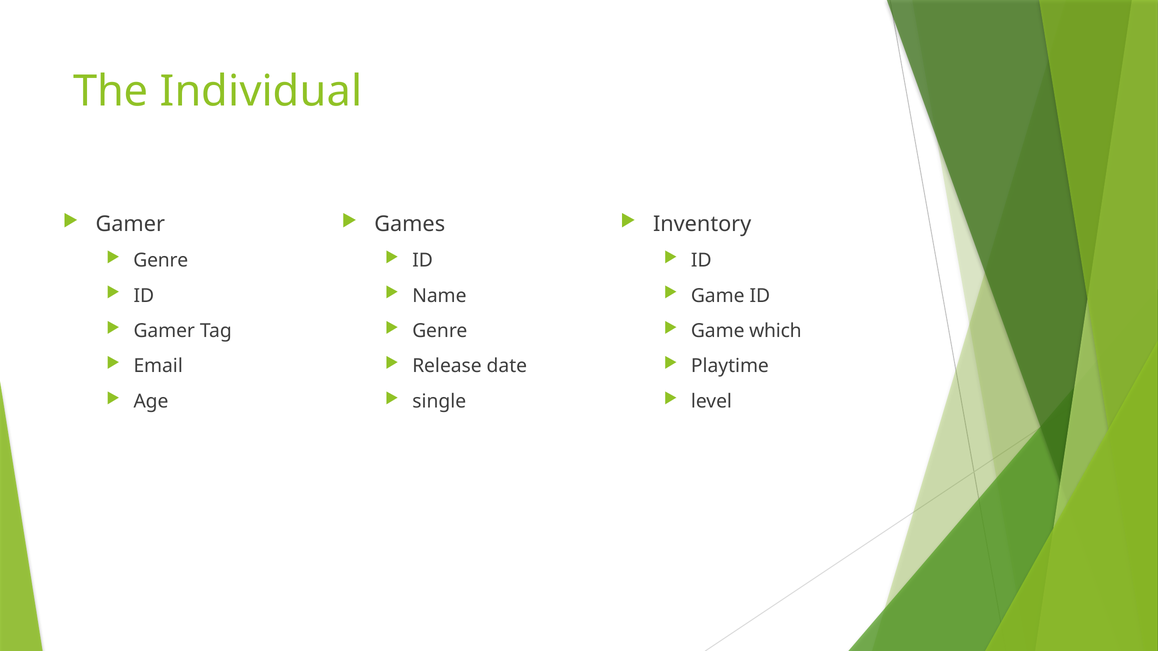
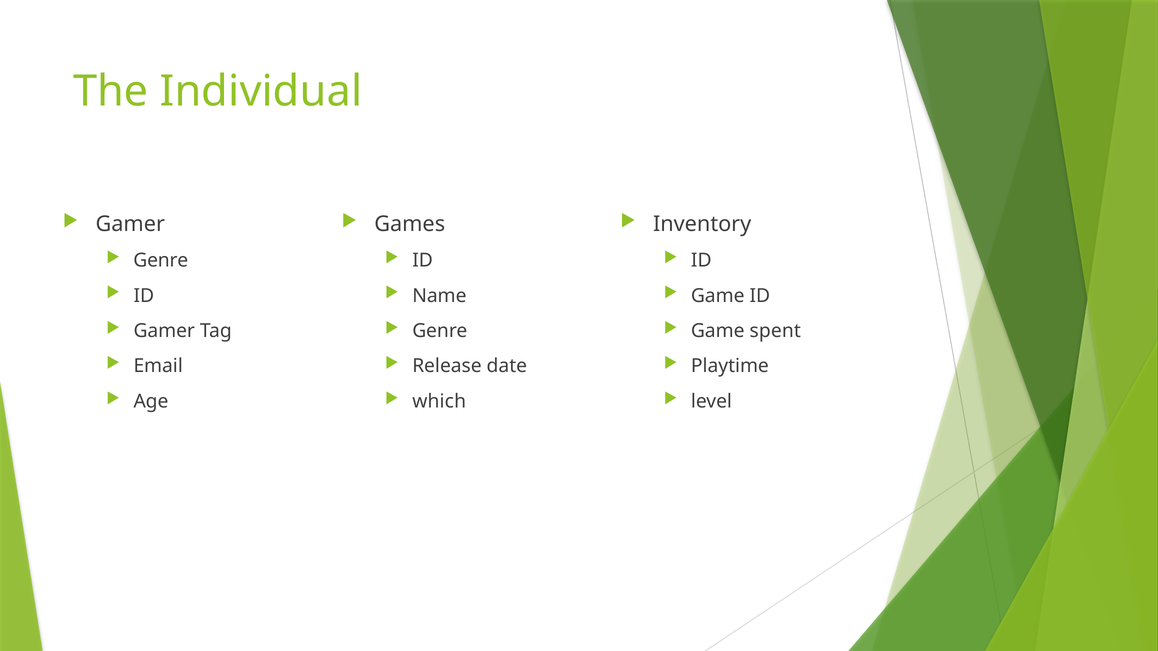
which: which -> spent
single: single -> which
